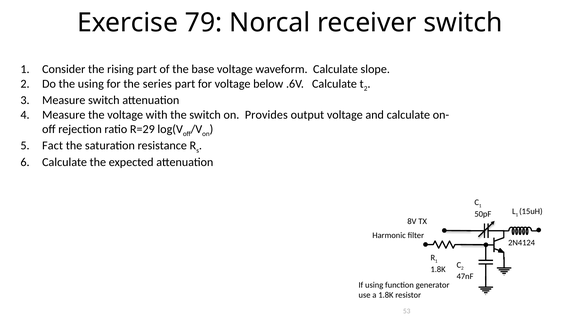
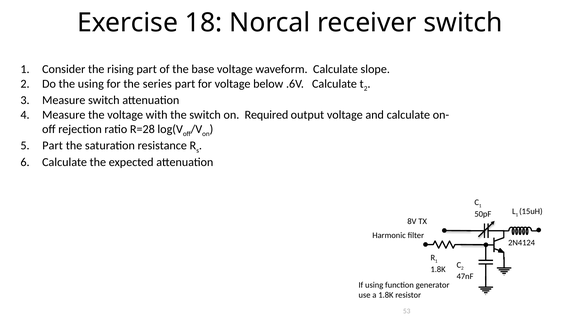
79: 79 -> 18
Provides: Provides -> Required
R=29: R=29 -> R=28
Fact at (53, 146): Fact -> Part
